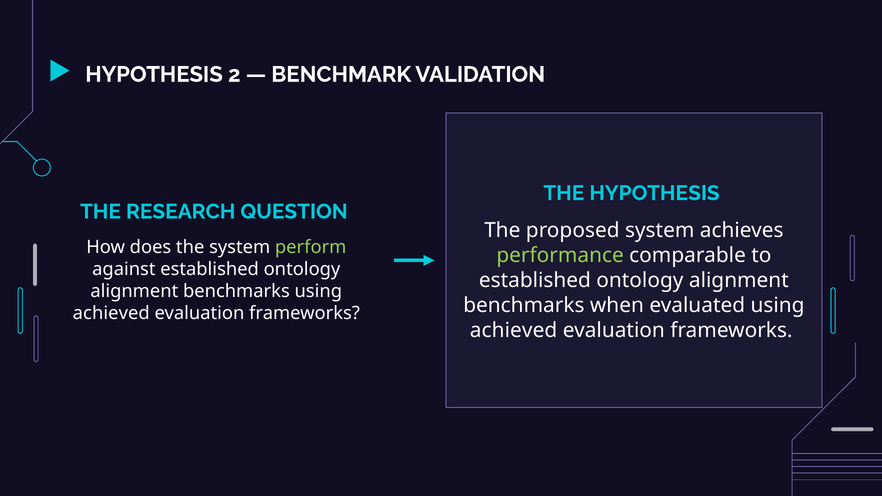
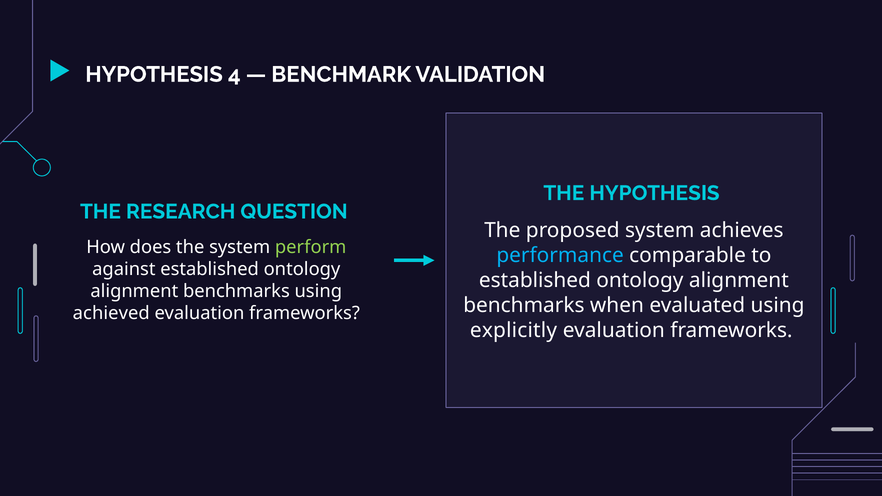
2: 2 -> 4
performance colour: light green -> light blue
achieved at (514, 330): achieved -> explicitly
